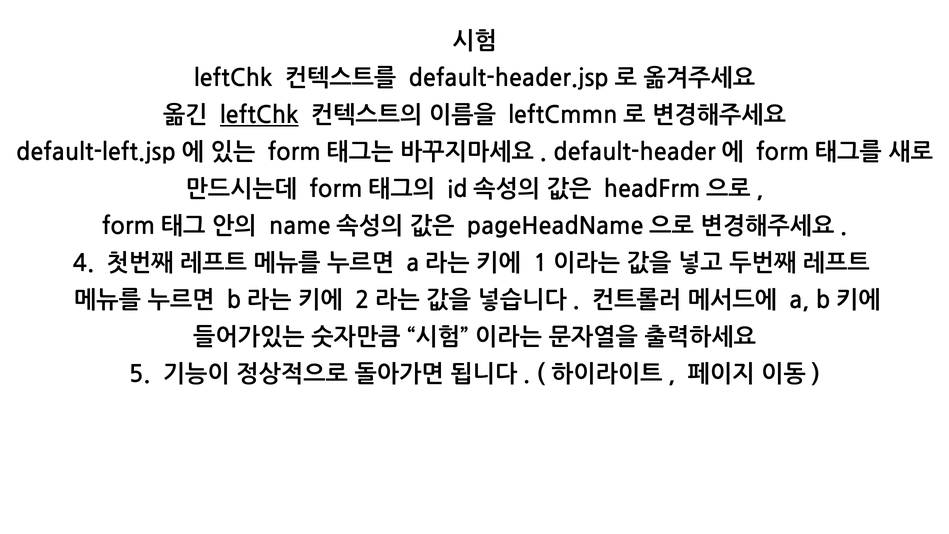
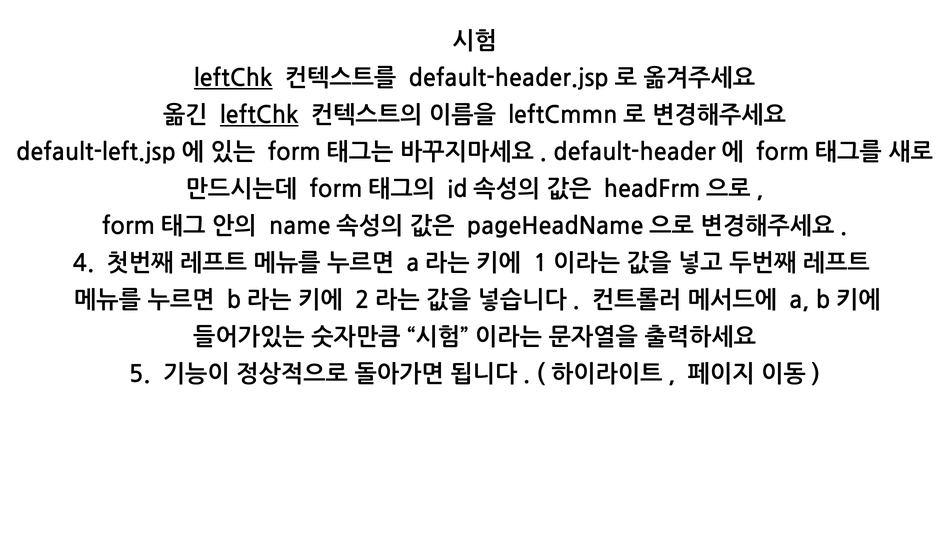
leftChk at (233, 78) underline: none -> present
